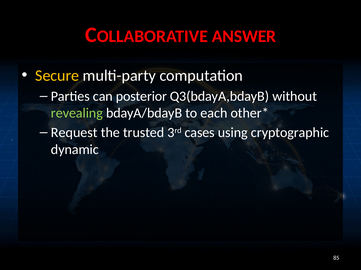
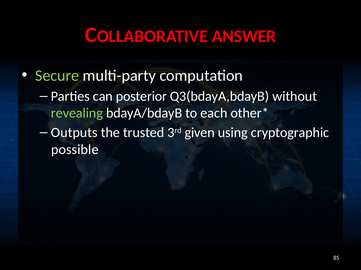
Secure colour: yellow -> light green
Request: Request -> Outputs
cases: cases -> given
dynamic: dynamic -> possible
